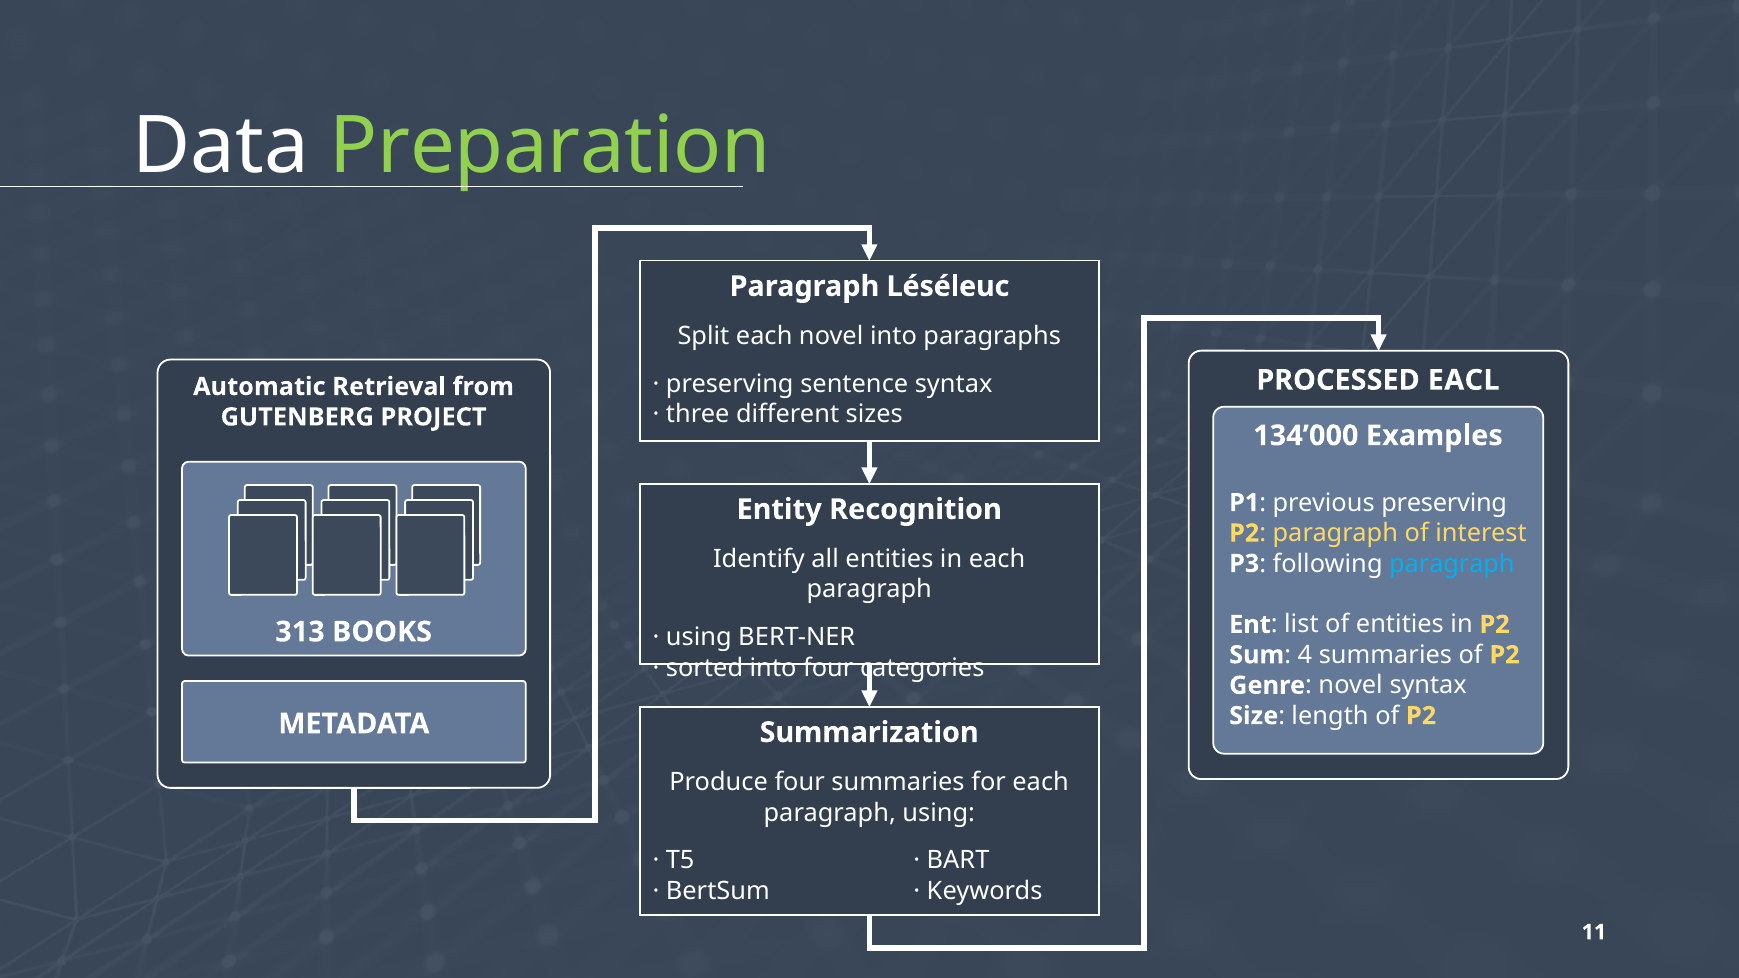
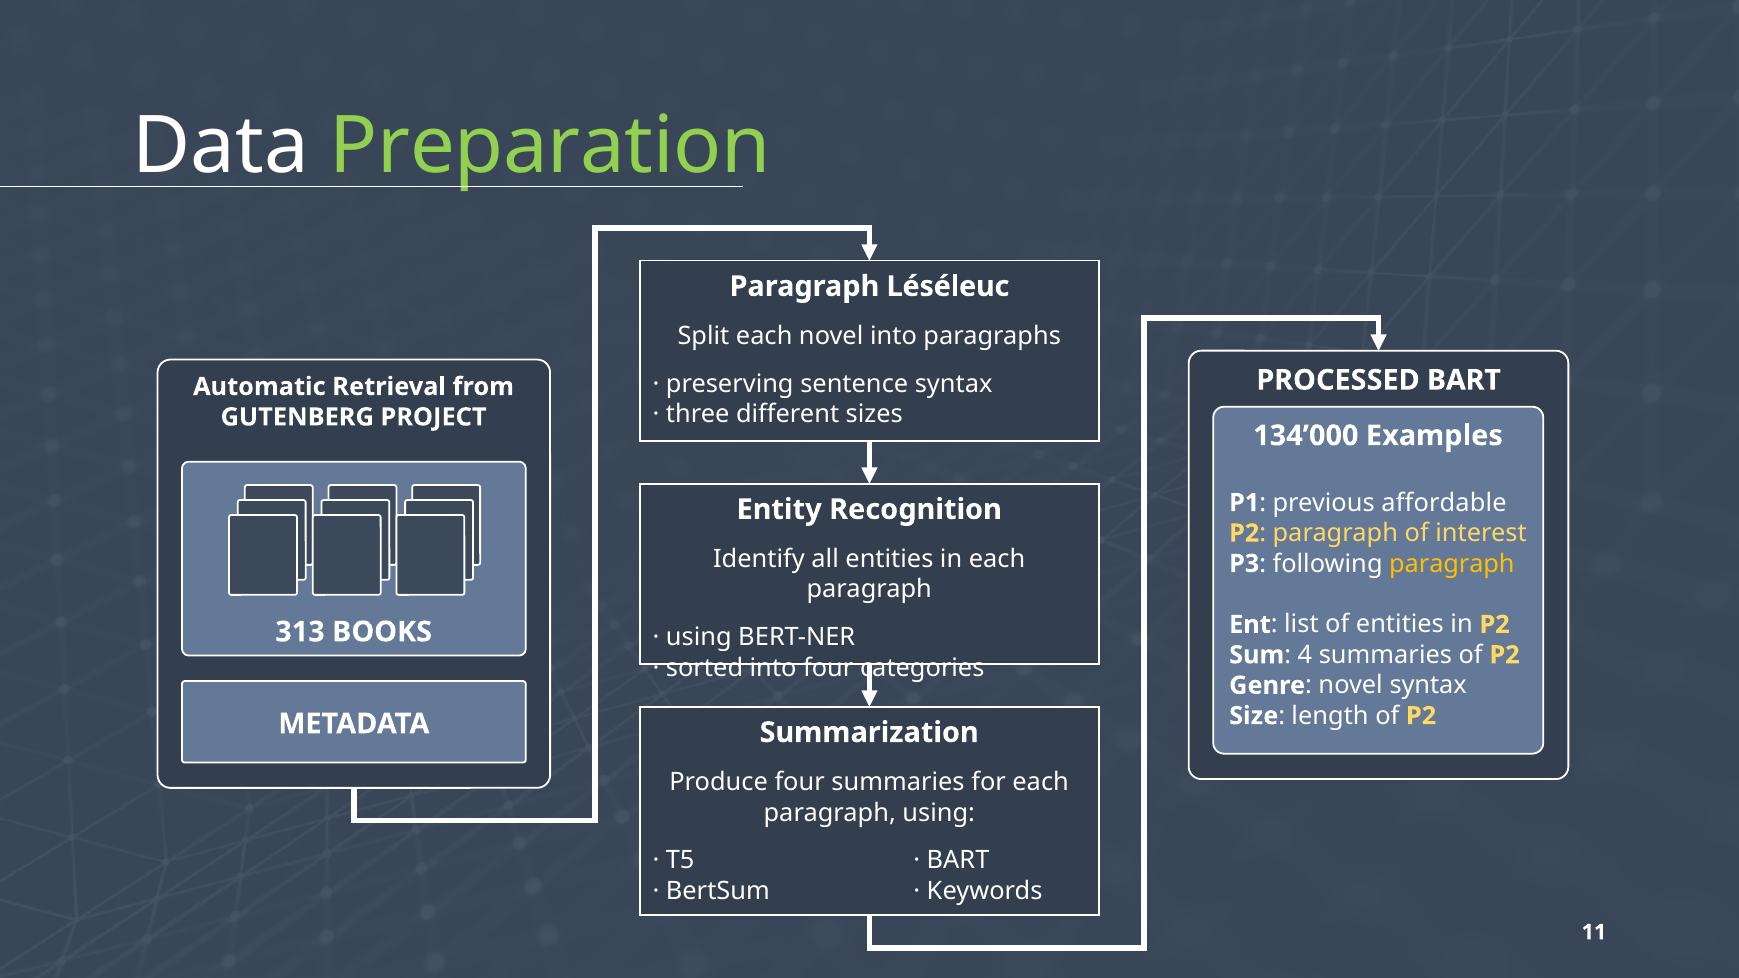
EACL at (1464, 380): EACL -> BART
preserving at (1444, 503): preserving -> affordable
paragraph at (1452, 564) colour: light blue -> yellow
